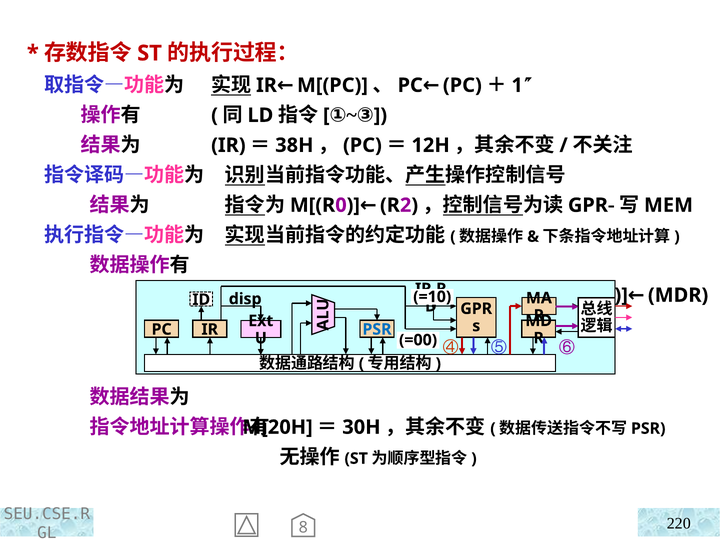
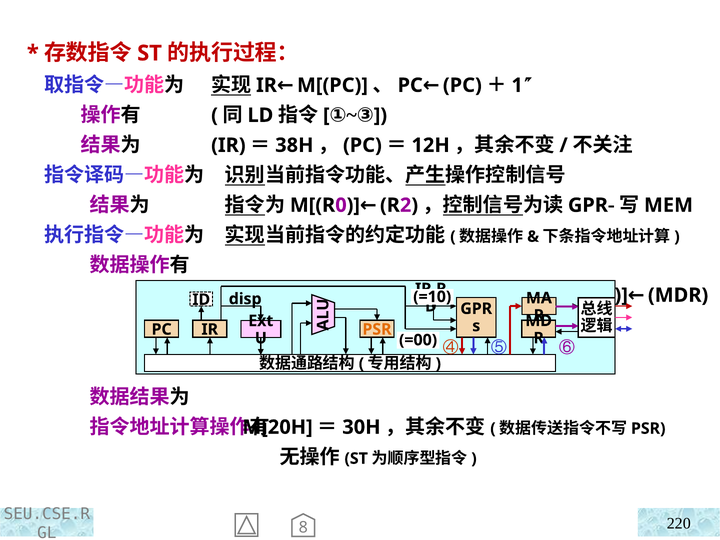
PSR at (377, 329) colour: blue -> orange
